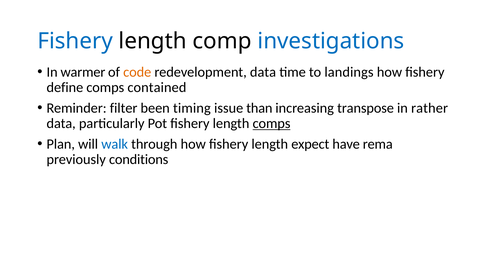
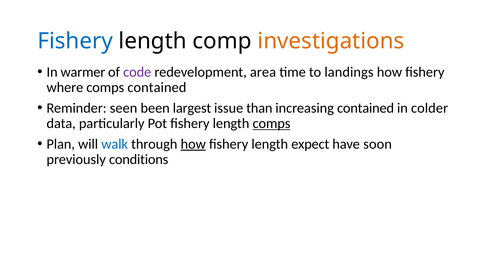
investigations colour: blue -> orange
code colour: orange -> purple
redevelopment data: data -> area
define: define -> where
filter: filter -> seen
timing: timing -> largest
increasing transpose: transpose -> contained
rather: rather -> colder
how at (193, 144) underline: none -> present
rema: rema -> soon
